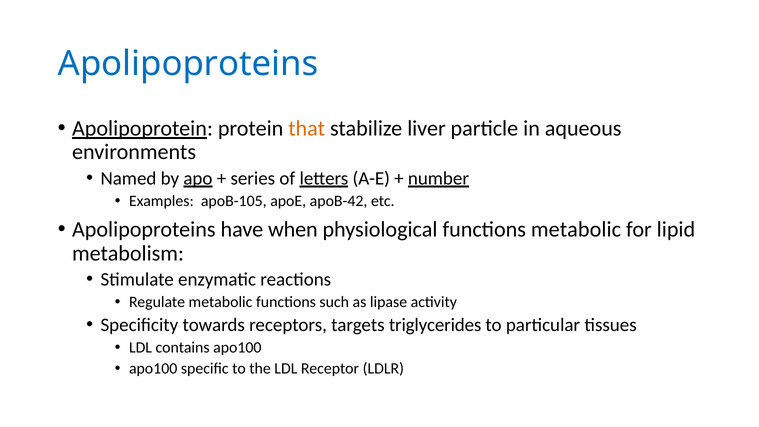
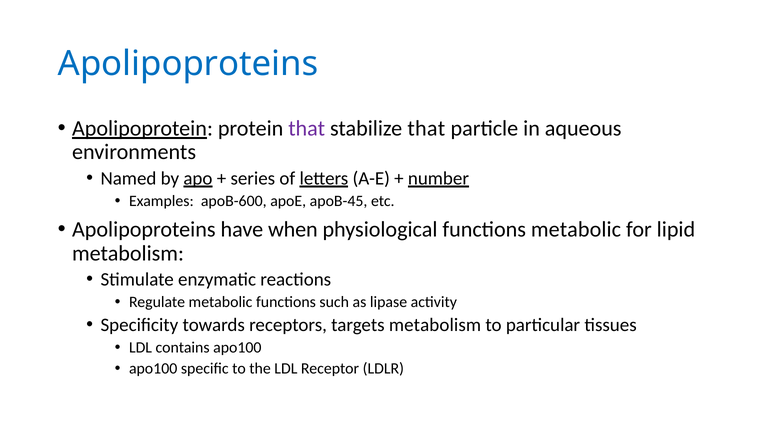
that at (307, 128) colour: orange -> purple
stabilize liver: liver -> that
apoB-105: apoB-105 -> apoB-600
apoB-42: apoB-42 -> apoB-45
targets triglycerides: triglycerides -> metabolism
